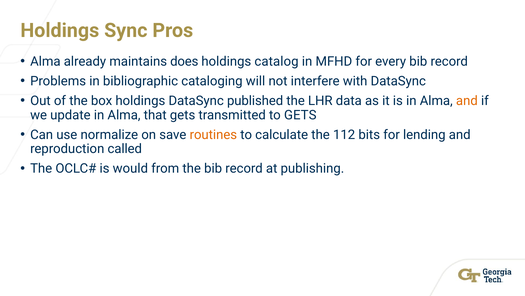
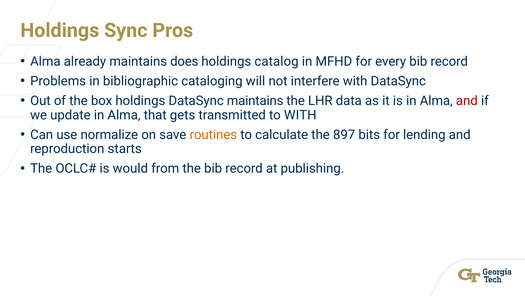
DataSync published: published -> maintains
and at (467, 101) colour: orange -> red
to GETS: GETS -> WITH
112: 112 -> 897
called: called -> starts
